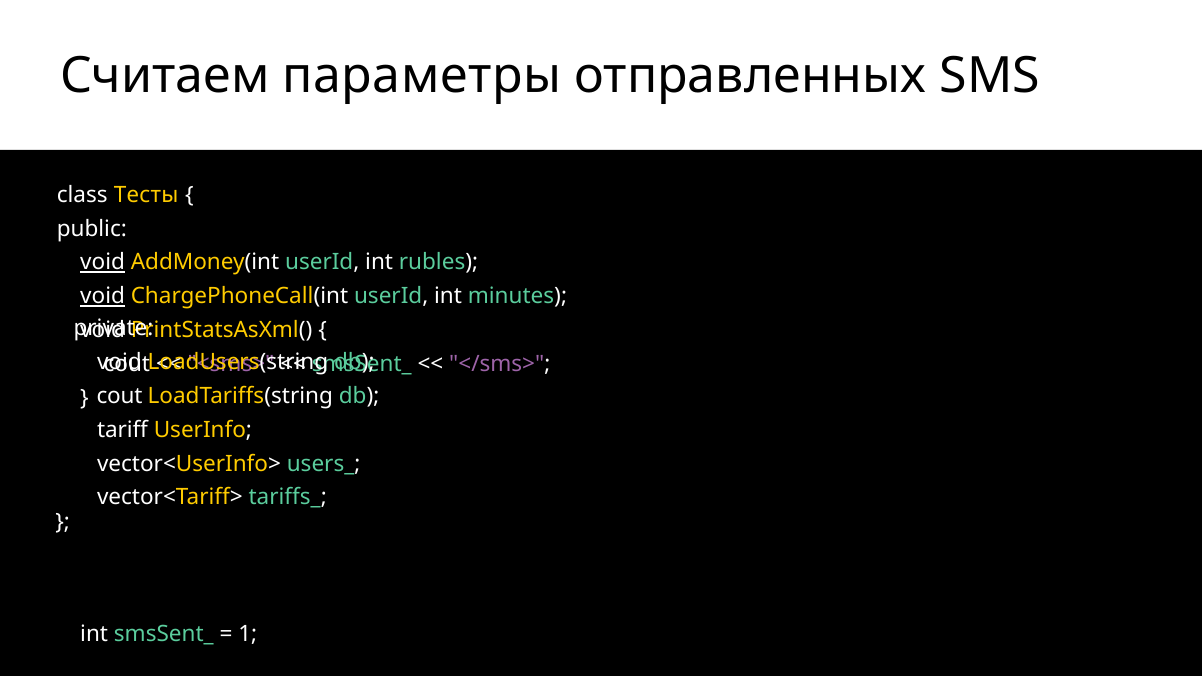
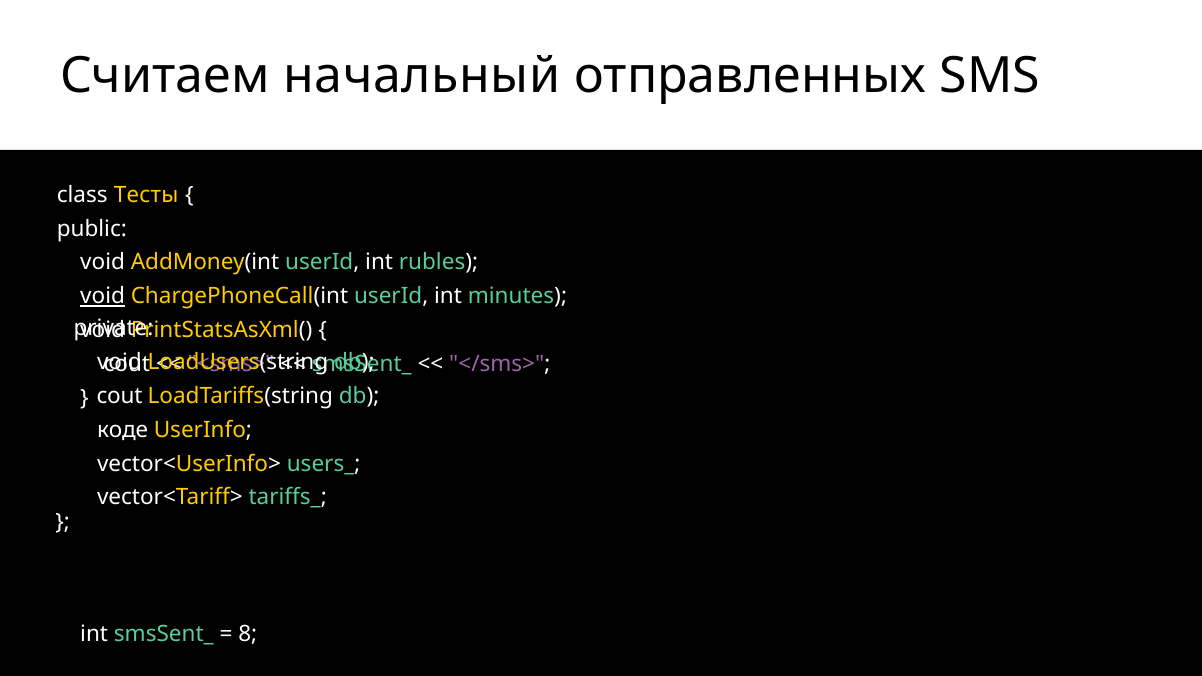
параметры: параметры -> начальный
void at (103, 262) underline: present -> none
tariff: tariff -> коде
1: 1 -> 8
